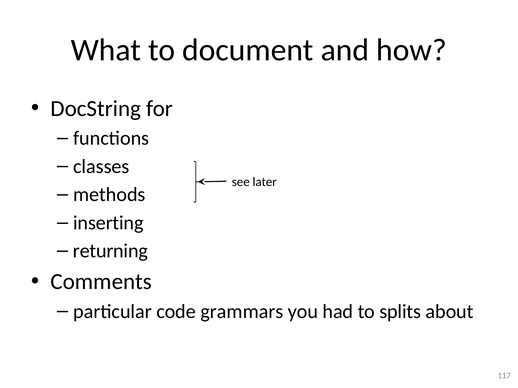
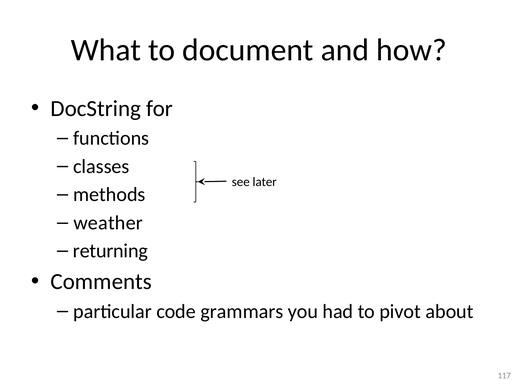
inserting: inserting -> weather
splits: splits -> pivot
